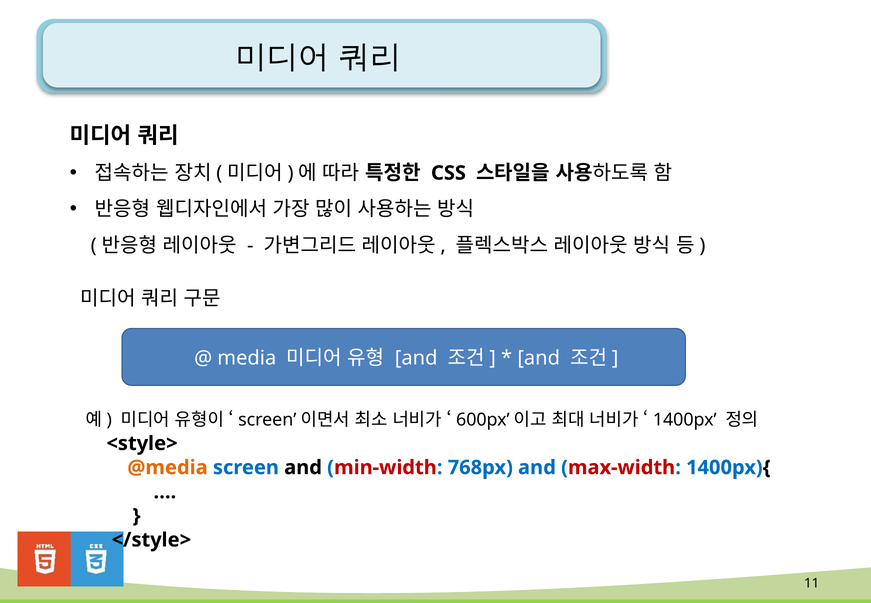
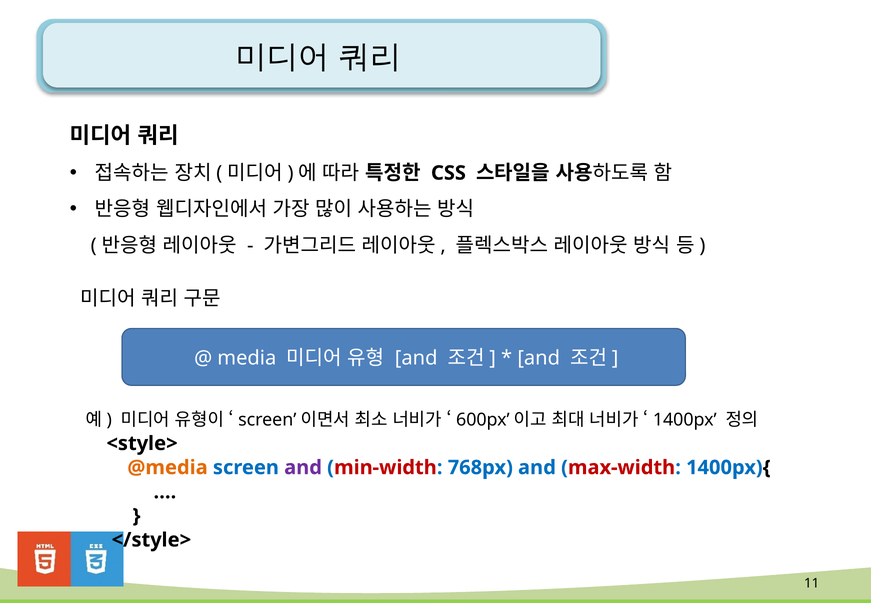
and at (303, 468) colour: black -> purple
